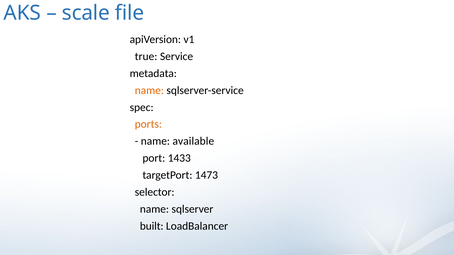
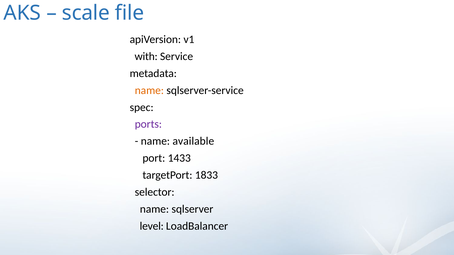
true: true -> with
ports colour: orange -> purple
1473: 1473 -> 1833
built: built -> level
